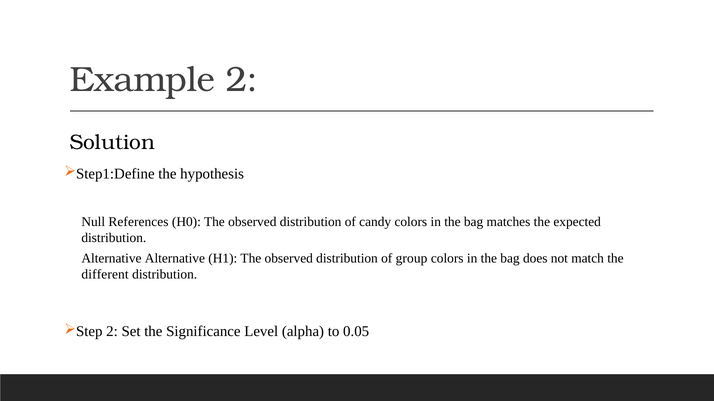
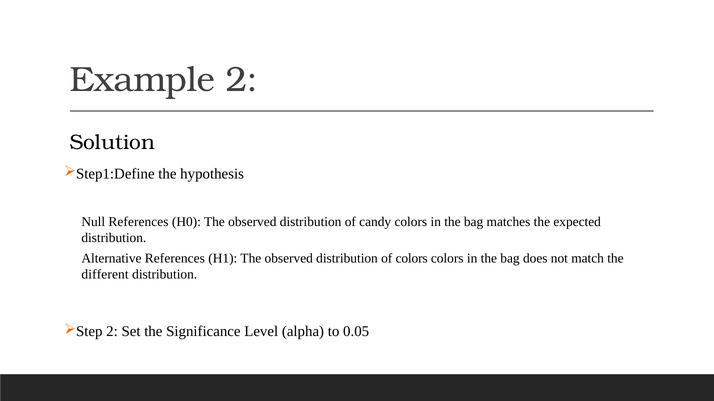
Alternative Alternative: Alternative -> References
of group: group -> colors
